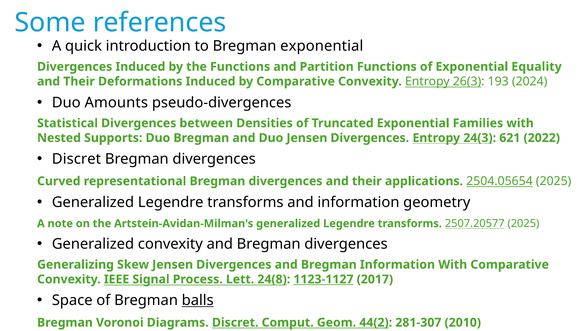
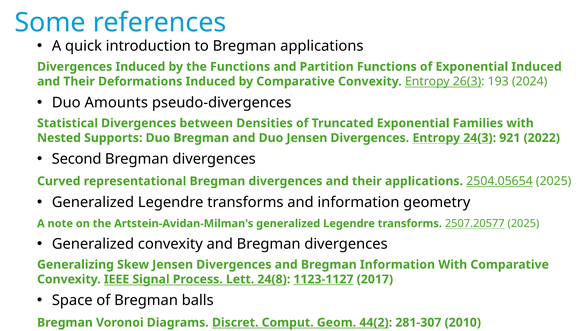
Bregman exponential: exponential -> applications
Exponential Equality: Equality -> Induced
621: 621 -> 921
Discret at (76, 159): Discret -> Second
balls underline: present -> none
